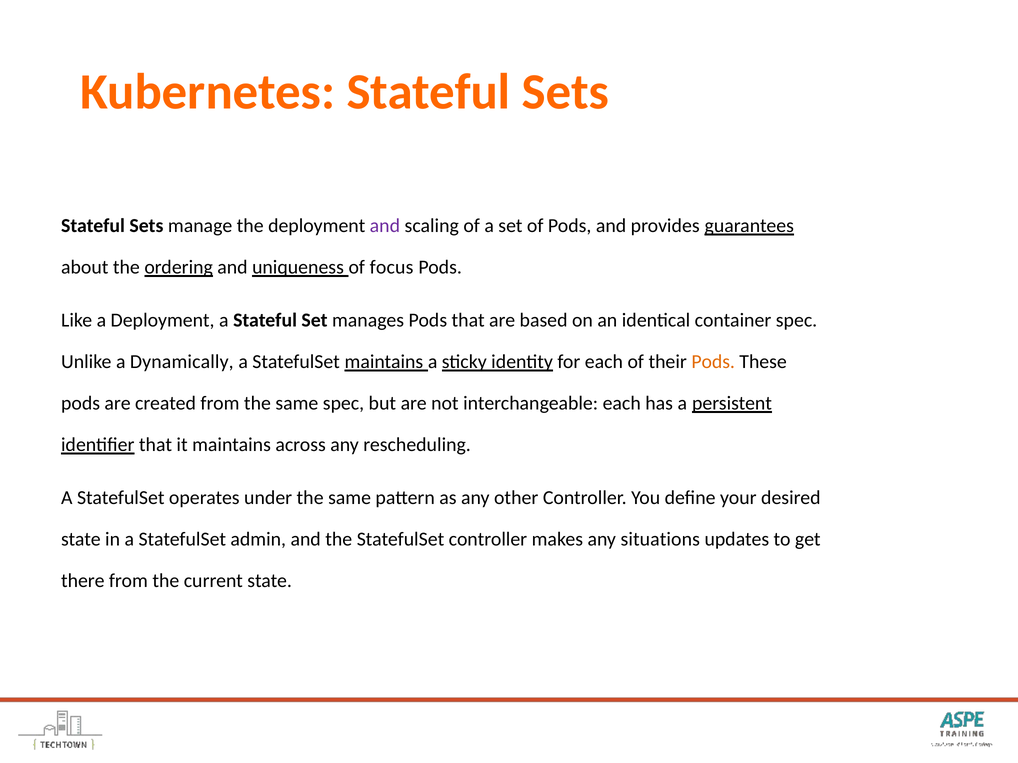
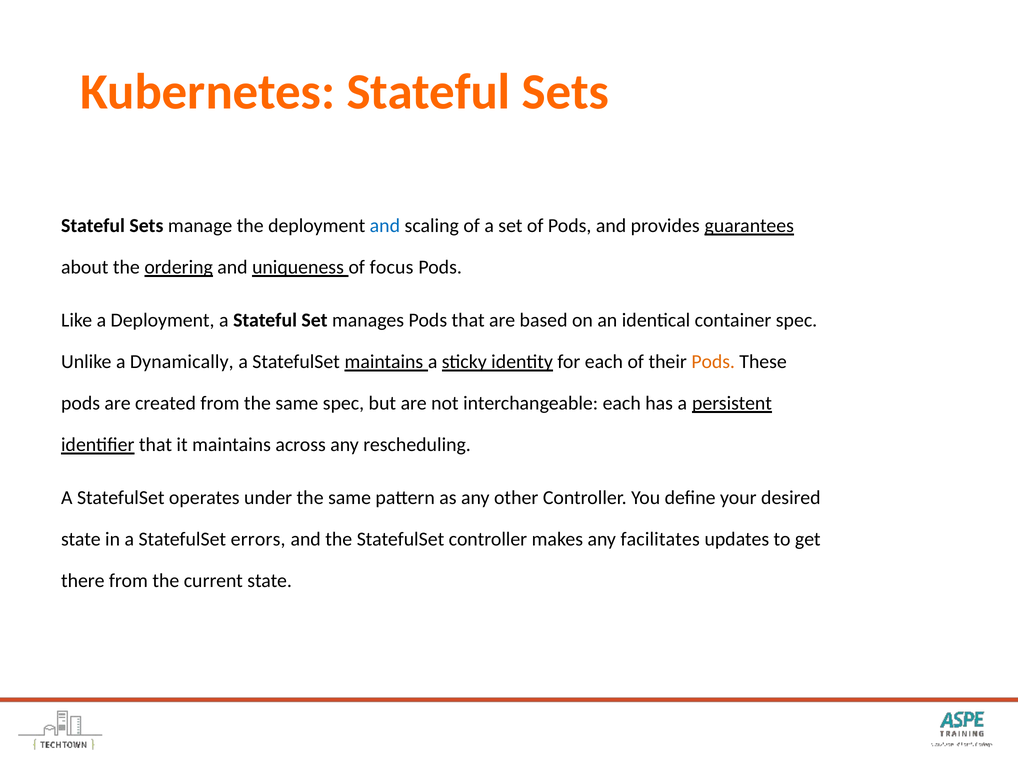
and at (385, 226) colour: purple -> blue
admin: admin -> errors
situations: situations -> facilitates
